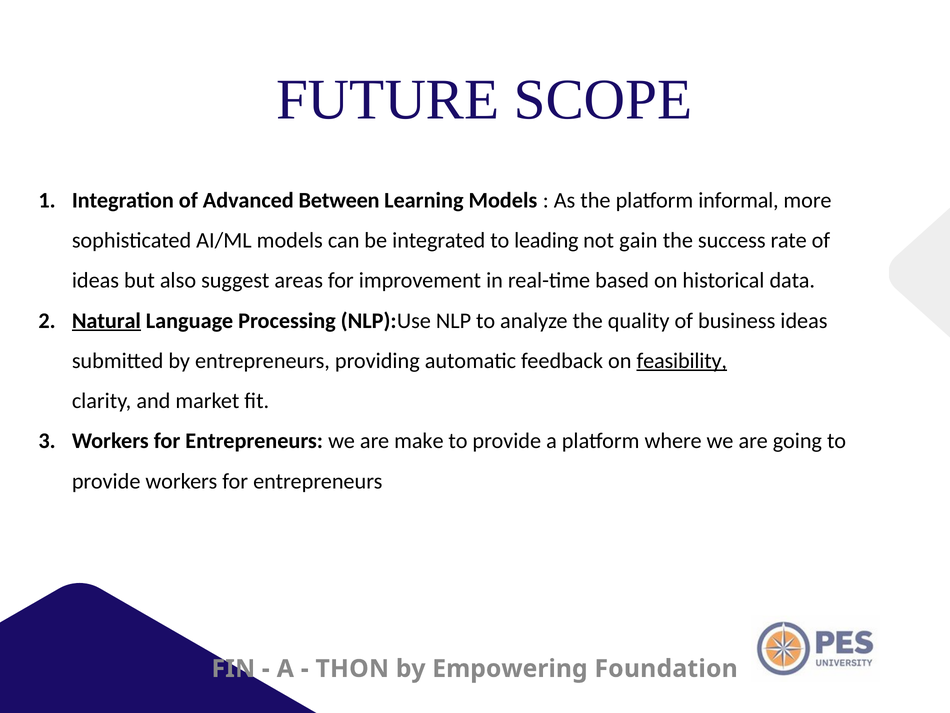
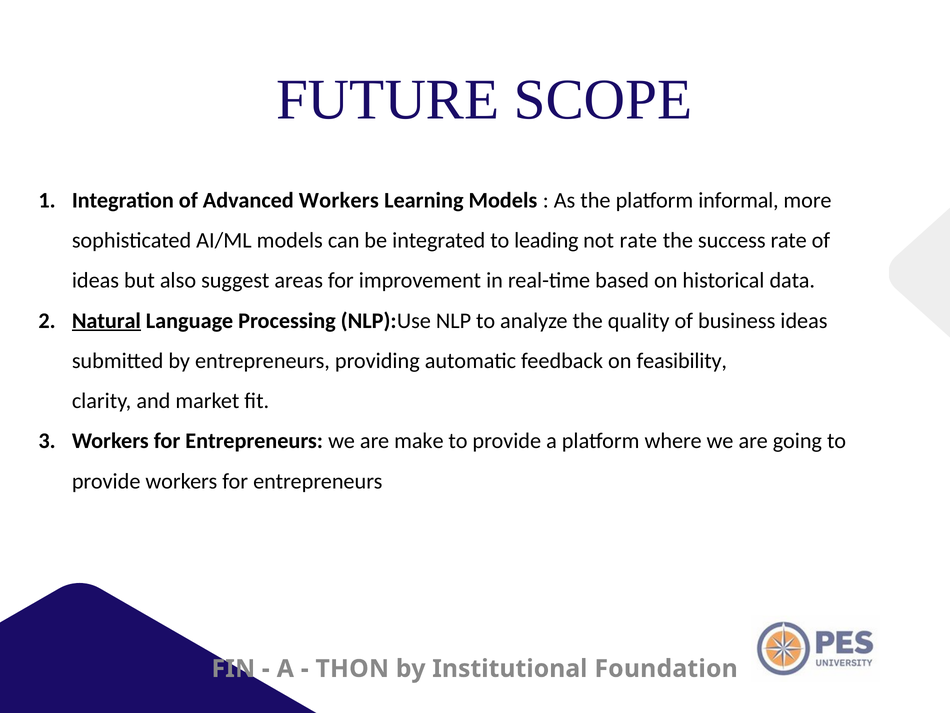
Advanced Between: Between -> Workers
not gain: gain -> rate
feasibility underline: present -> none
Empowering: Empowering -> Institutional
